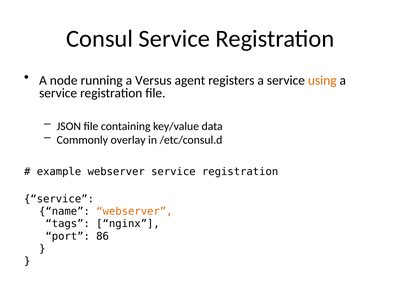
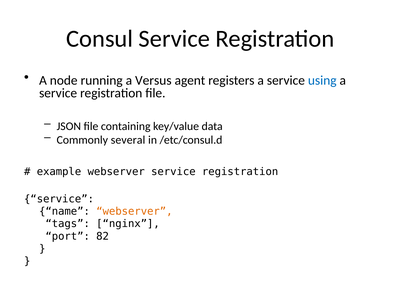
using colour: orange -> blue
overlay: overlay -> several
86: 86 -> 82
